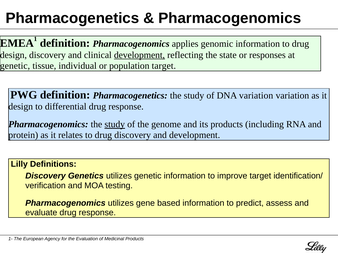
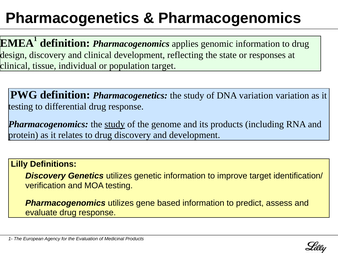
development at (139, 55) underline: present -> none
genetic at (15, 66): genetic -> clinical
design at (21, 107): design -> testing
